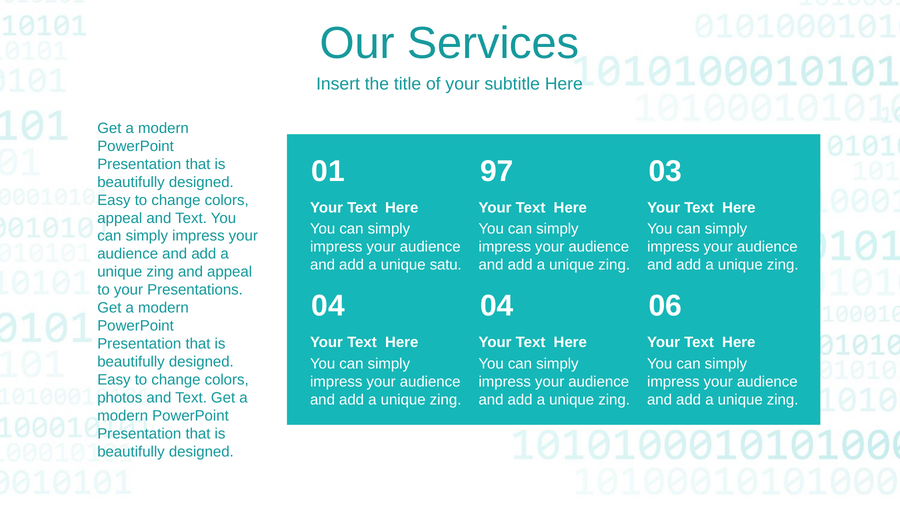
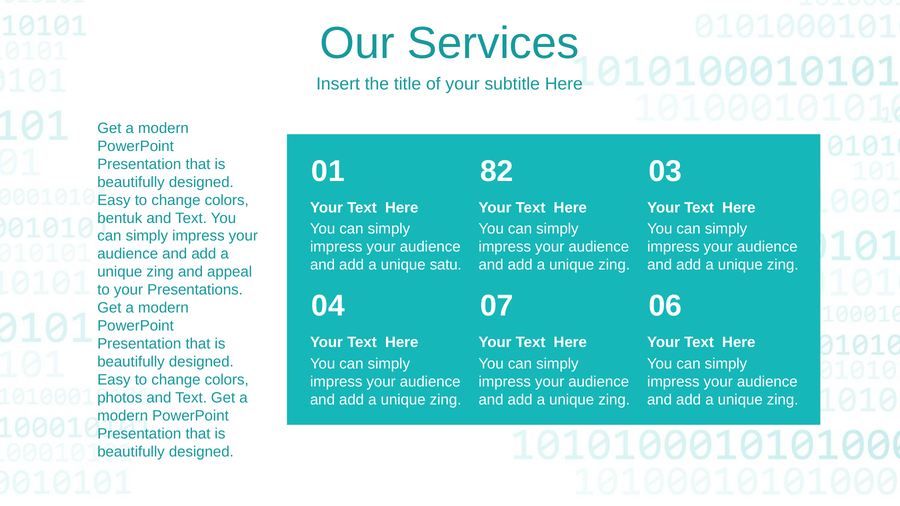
97: 97 -> 82
appeal at (120, 218): appeal -> bentuk
04 04: 04 -> 07
